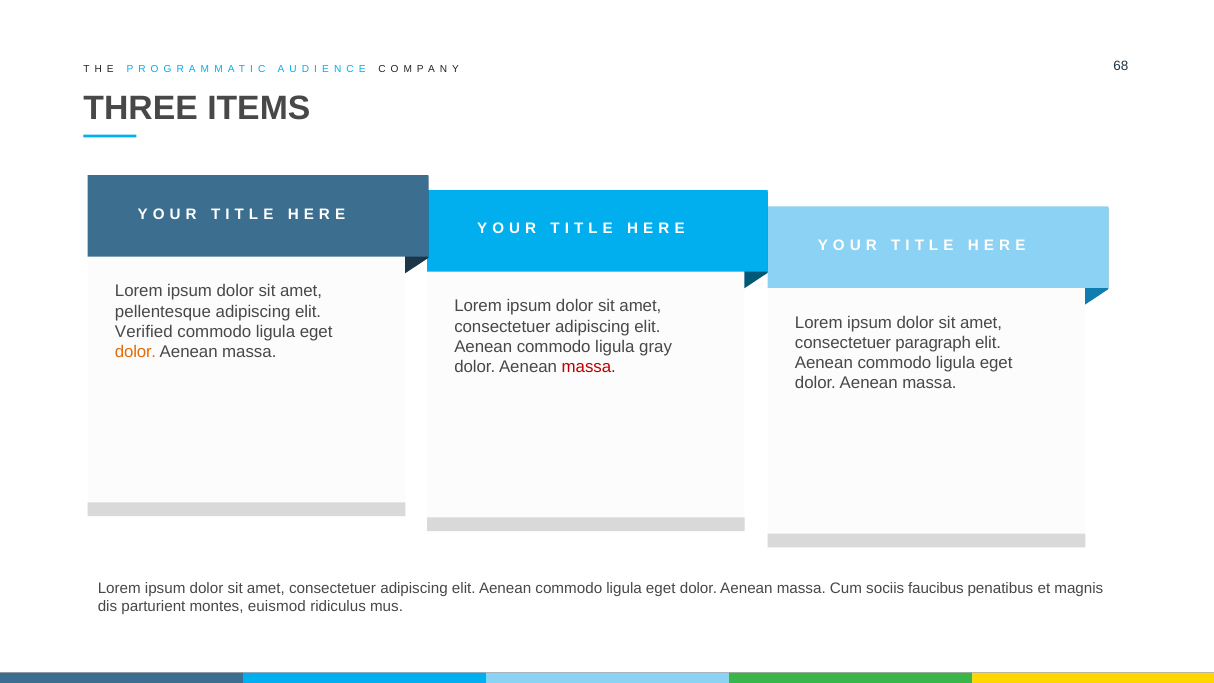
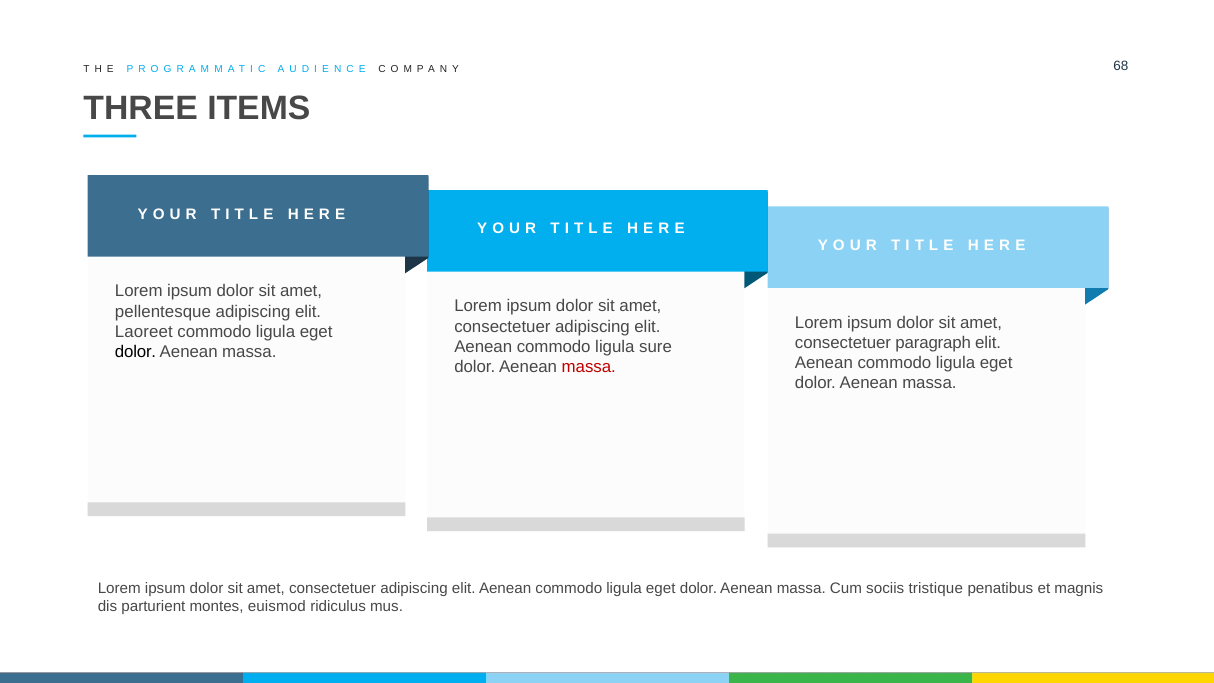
Verified: Verified -> Laoreet
gray: gray -> sure
dolor at (135, 352) colour: orange -> black
faucibus: faucibus -> tristique
